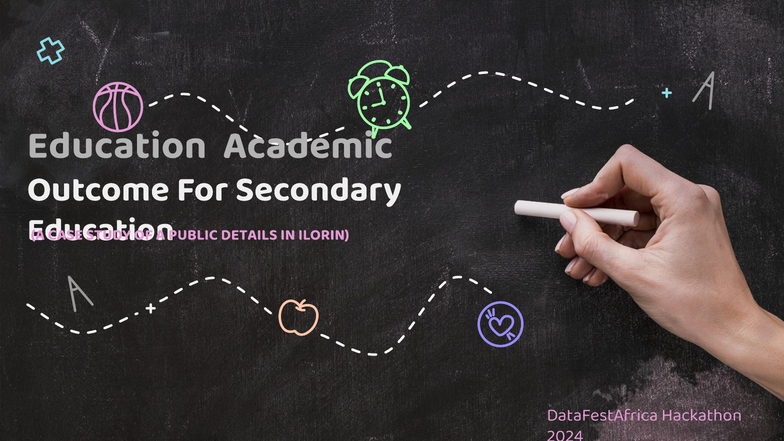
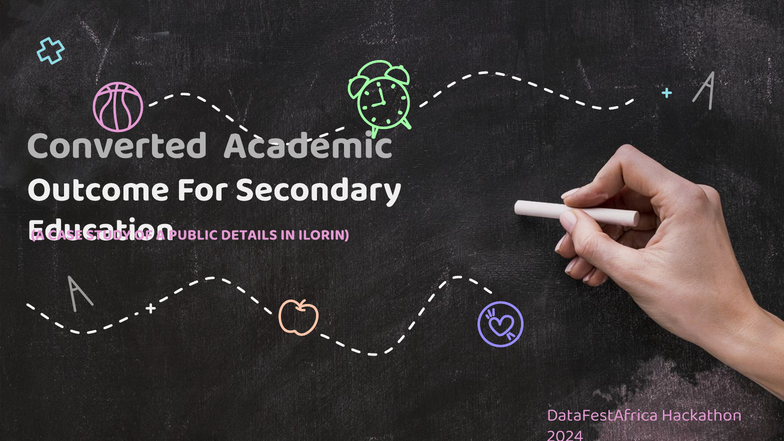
Education at (117, 145): Education -> Converted
